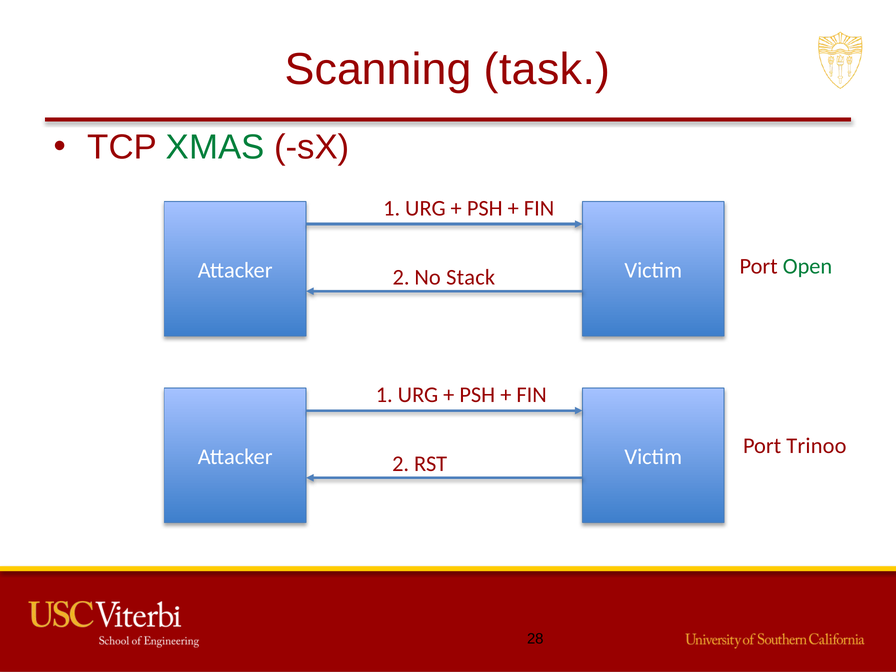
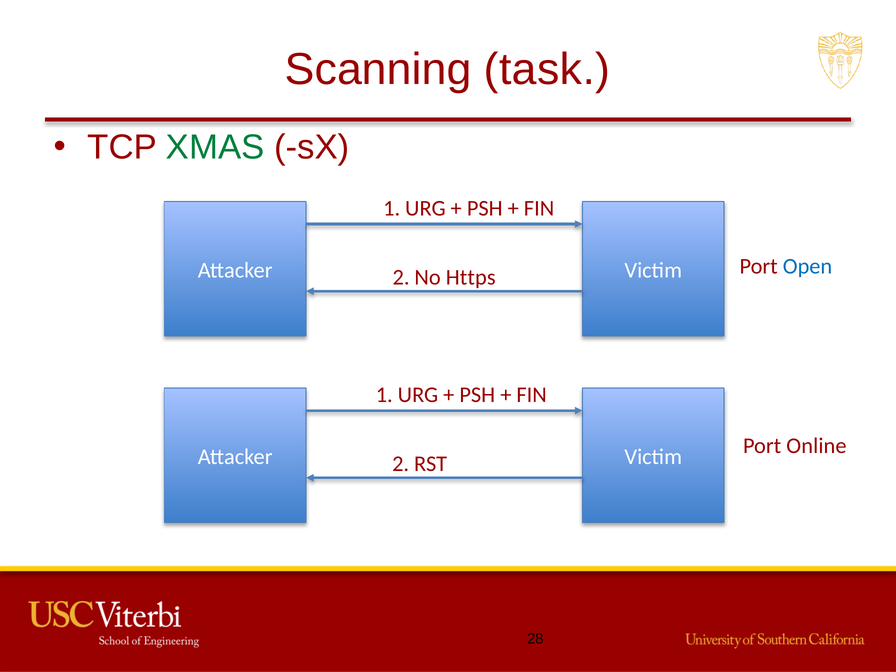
Open colour: green -> blue
Stack: Stack -> Https
Trinoo: Trinoo -> Online
